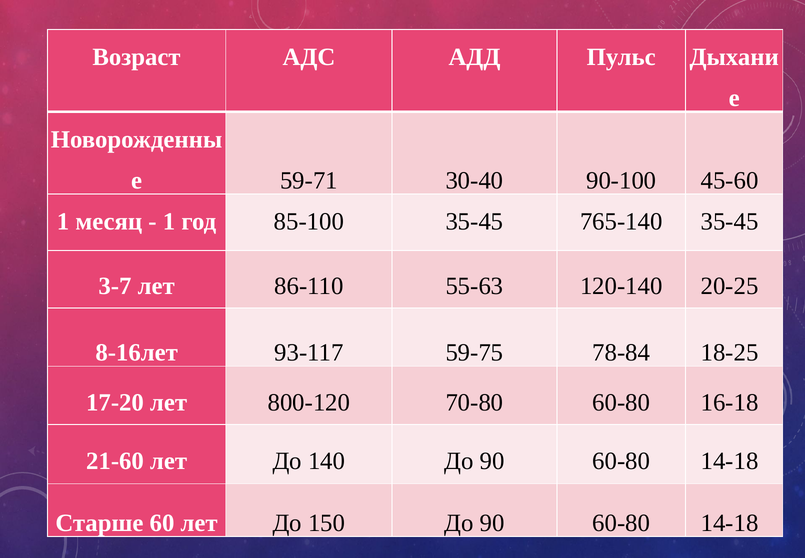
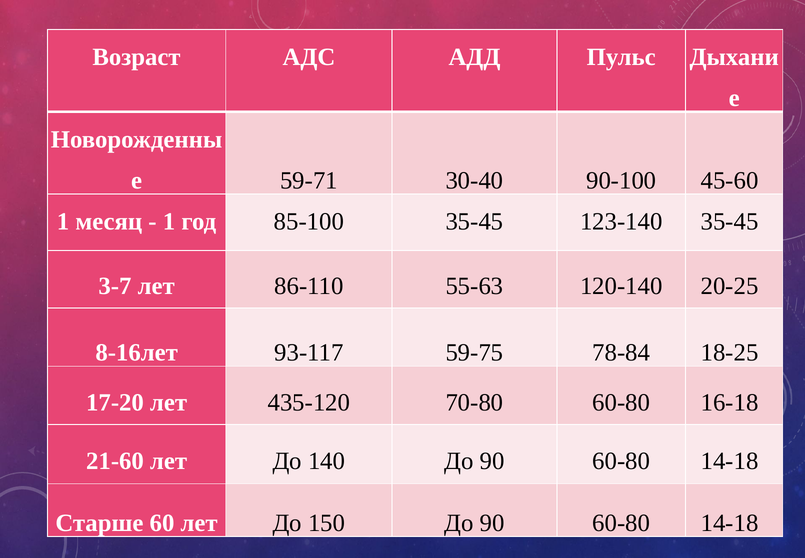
765-140: 765-140 -> 123-140
800-120: 800-120 -> 435-120
